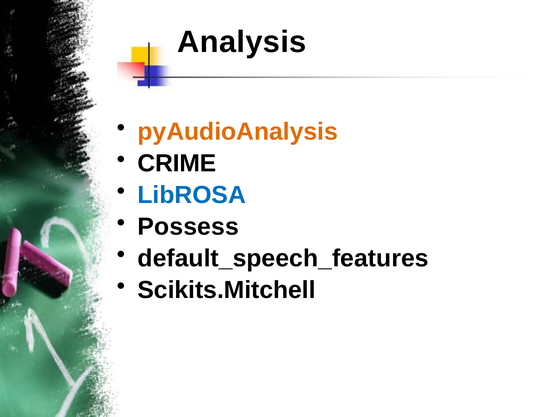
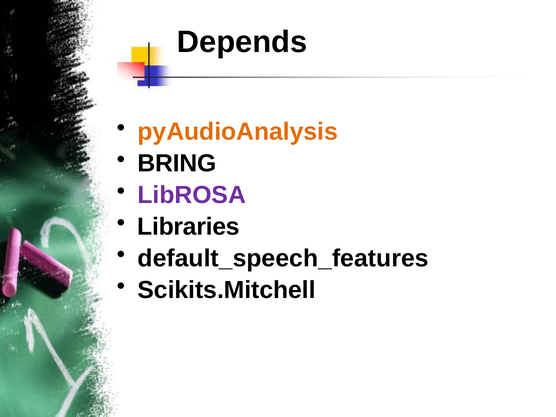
Analysis: Analysis -> Depends
CRIME: CRIME -> BRING
LibROSA colour: blue -> purple
Possess: Possess -> Libraries
